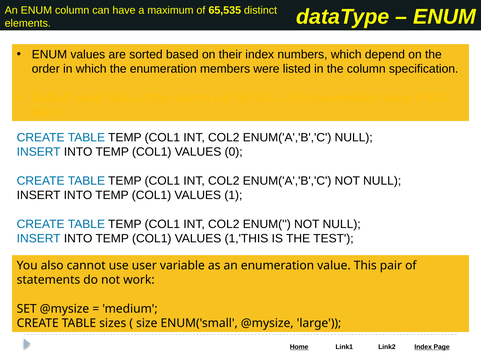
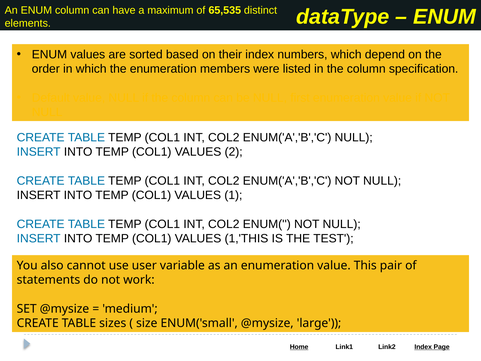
0: 0 -> 2
